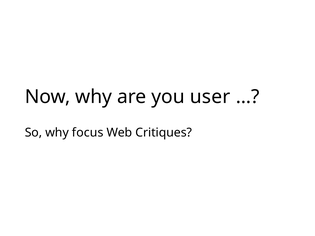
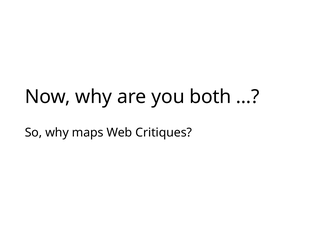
user: user -> both
focus: focus -> maps
